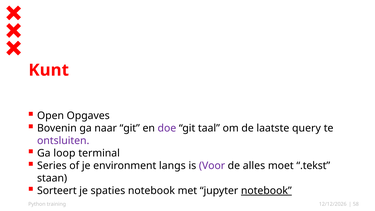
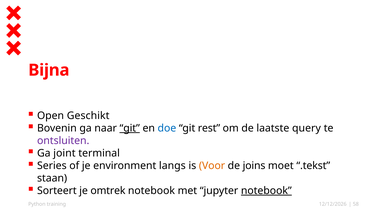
Kunt: Kunt -> Bijna
Opgaves: Opgaves -> Geschikt
git at (130, 128) underline: none -> present
doe colour: purple -> blue
taal: taal -> rest
loop: loop -> joint
Voor colour: purple -> orange
alles: alles -> joins
spaties: spaties -> omtrek
